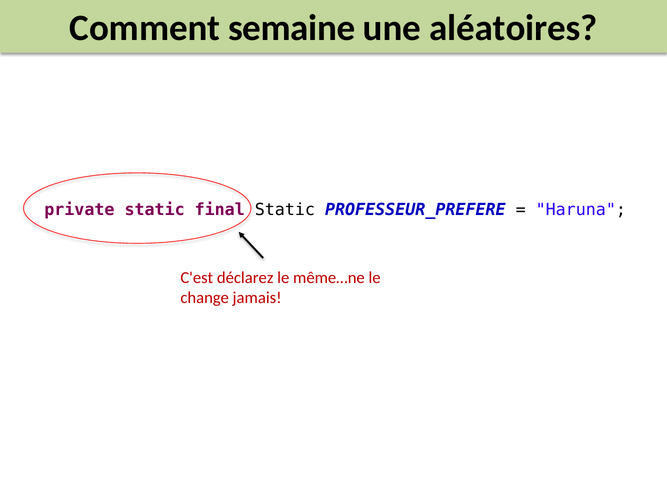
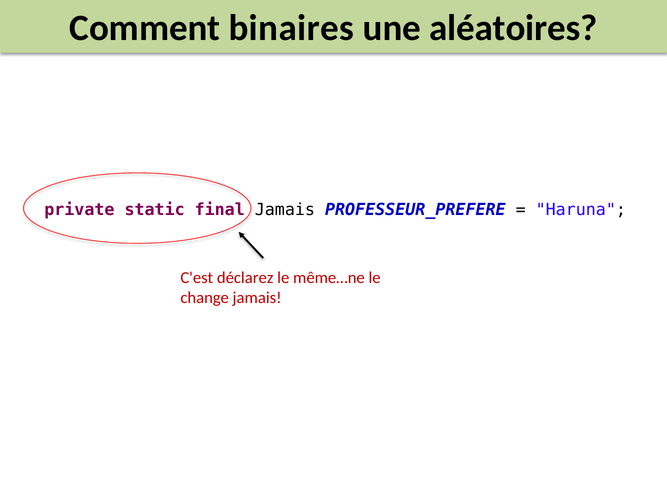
semaine: semaine -> binaires
Static at (285, 210): Static -> Jamais
